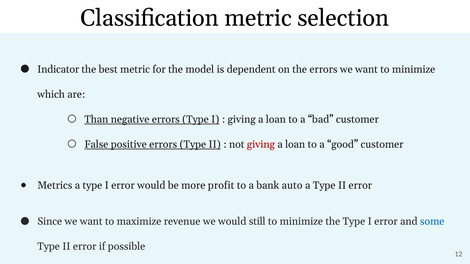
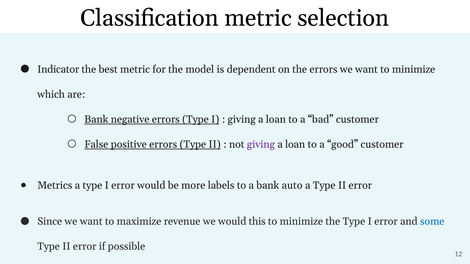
Than at (96, 119): Than -> Bank
giving at (261, 145) colour: red -> purple
profit: profit -> labels
still: still -> this
